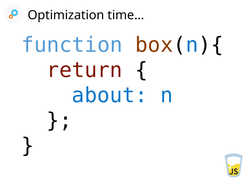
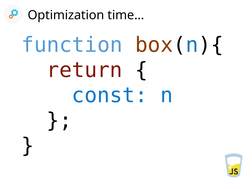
about: about -> const
